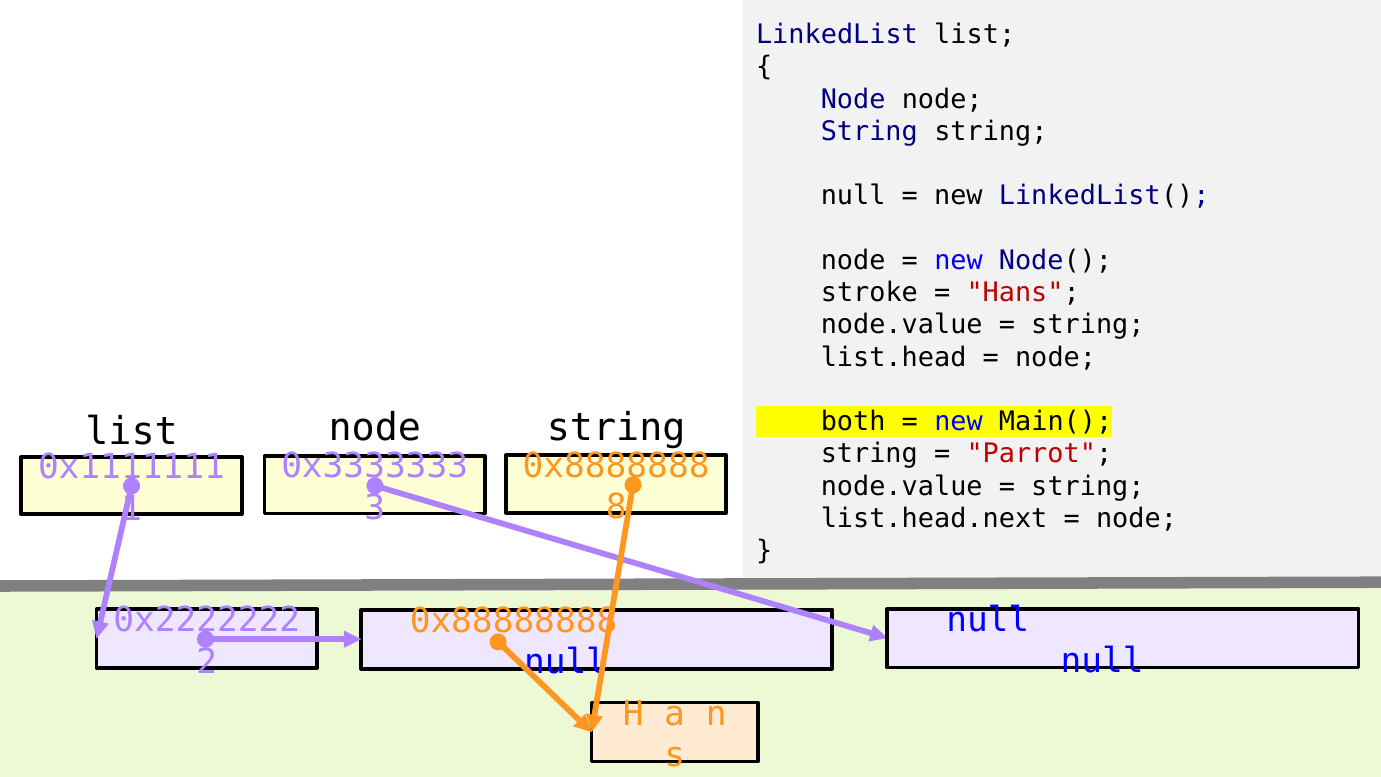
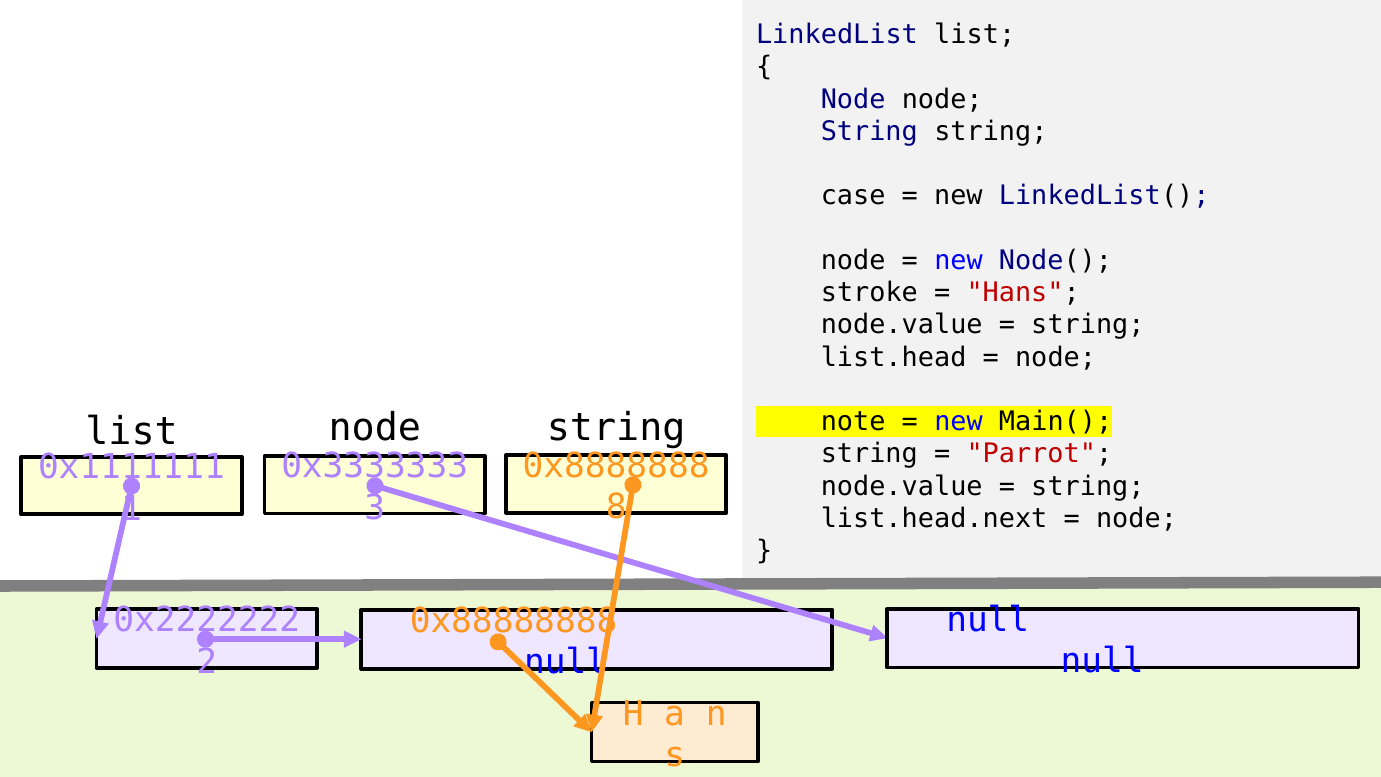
null at (853, 196): null -> case
both: both -> note
